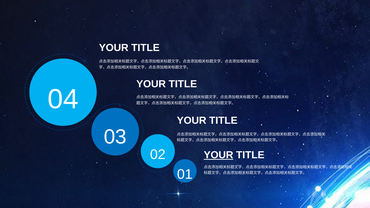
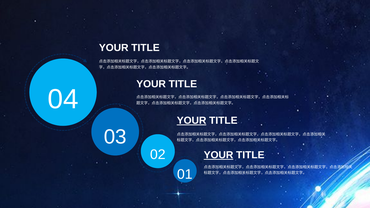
YOUR at (192, 121) underline: none -> present
